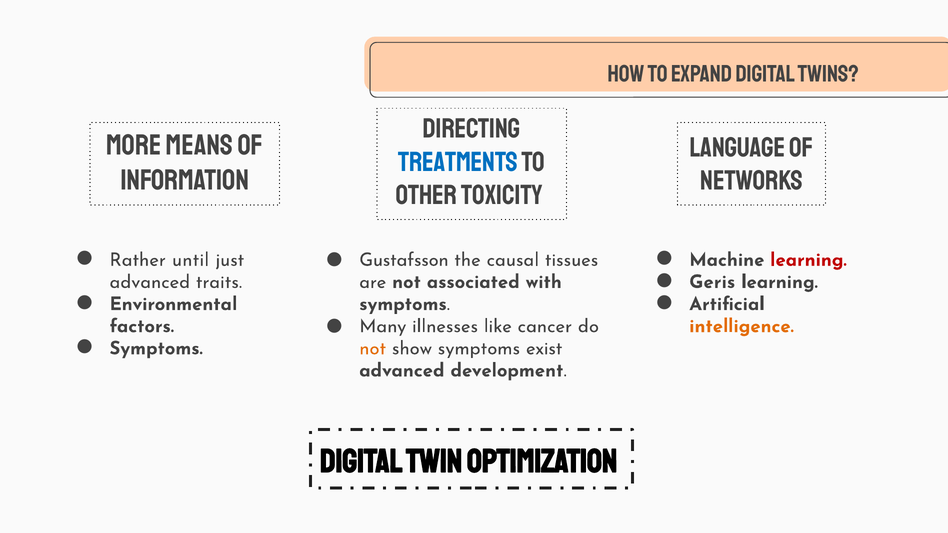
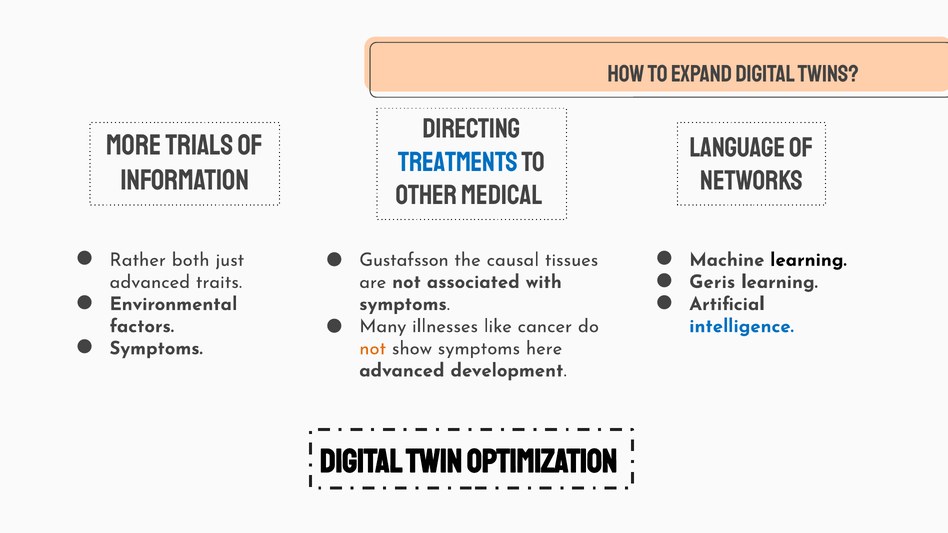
MEANS: MEANS -> TRIALS
TOXICITY: TOXICITY -> MEDICAL
until: until -> both
learning at (808, 260) colour: red -> black
intelligence colour: orange -> blue
exist: exist -> here
